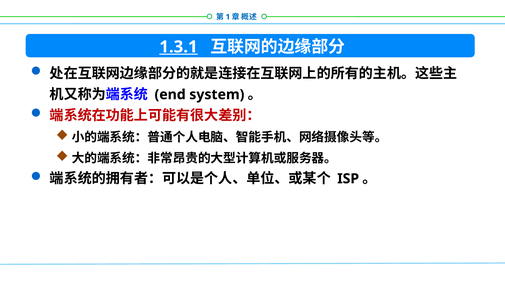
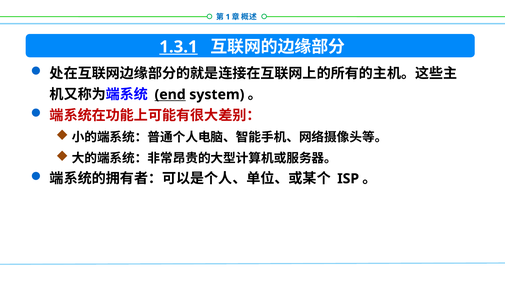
end underline: none -> present
